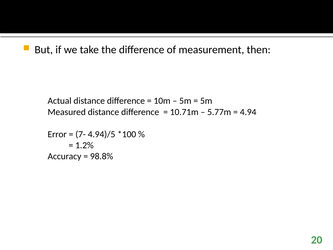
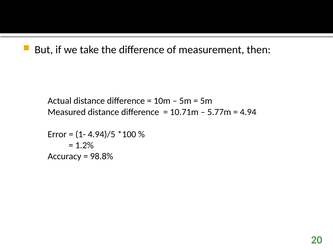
7-: 7- -> 1-
